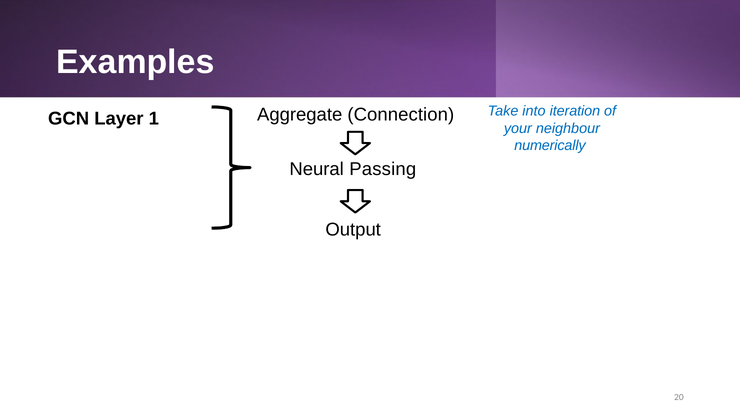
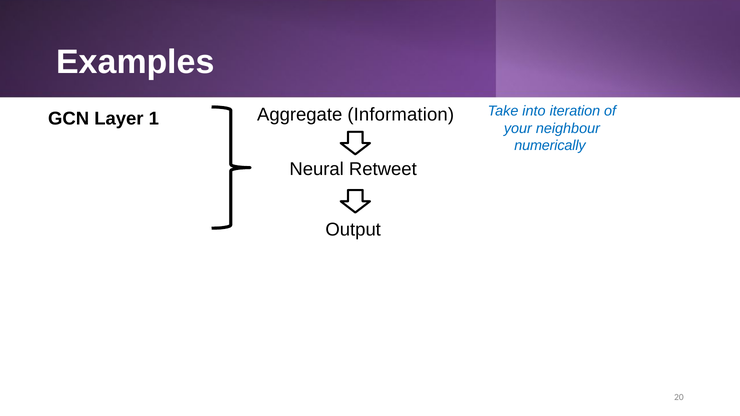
Connection: Connection -> Information
Passing: Passing -> Retweet
